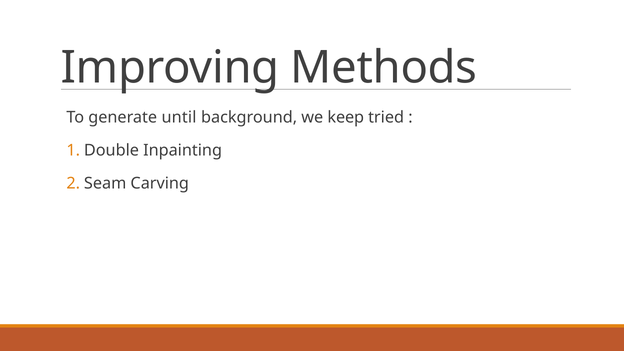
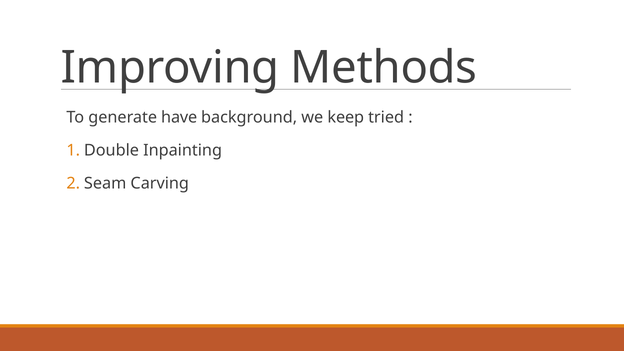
until: until -> have
